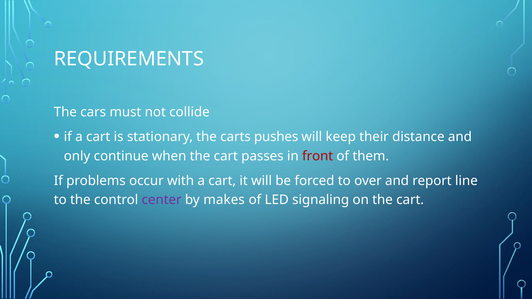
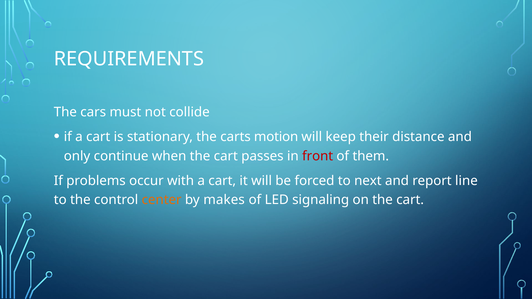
pushes: pushes -> motion
over: over -> next
center colour: purple -> orange
